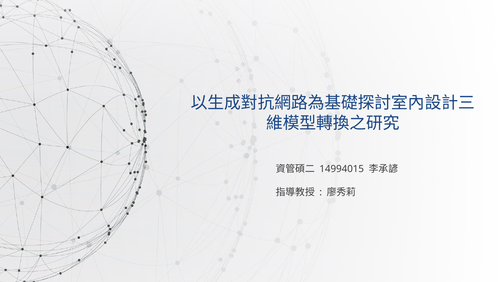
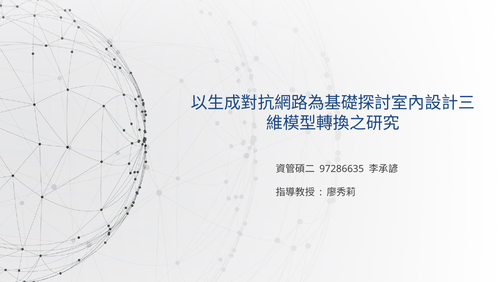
14994015: 14994015 -> 97286635
